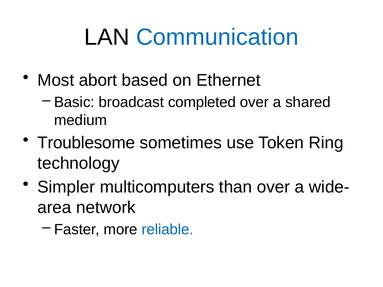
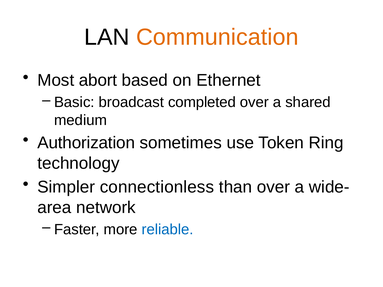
Communication colour: blue -> orange
Troublesome: Troublesome -> Authorization
multicomputers: multicomputers -> connectionless
